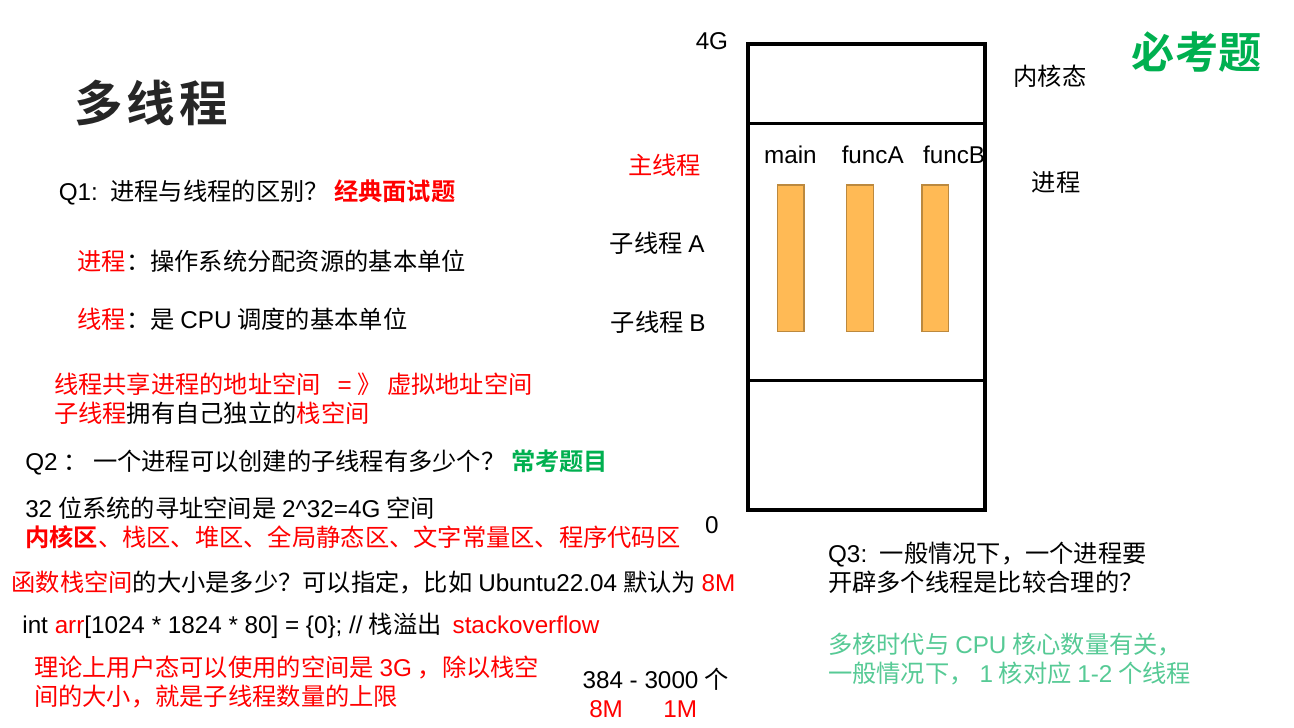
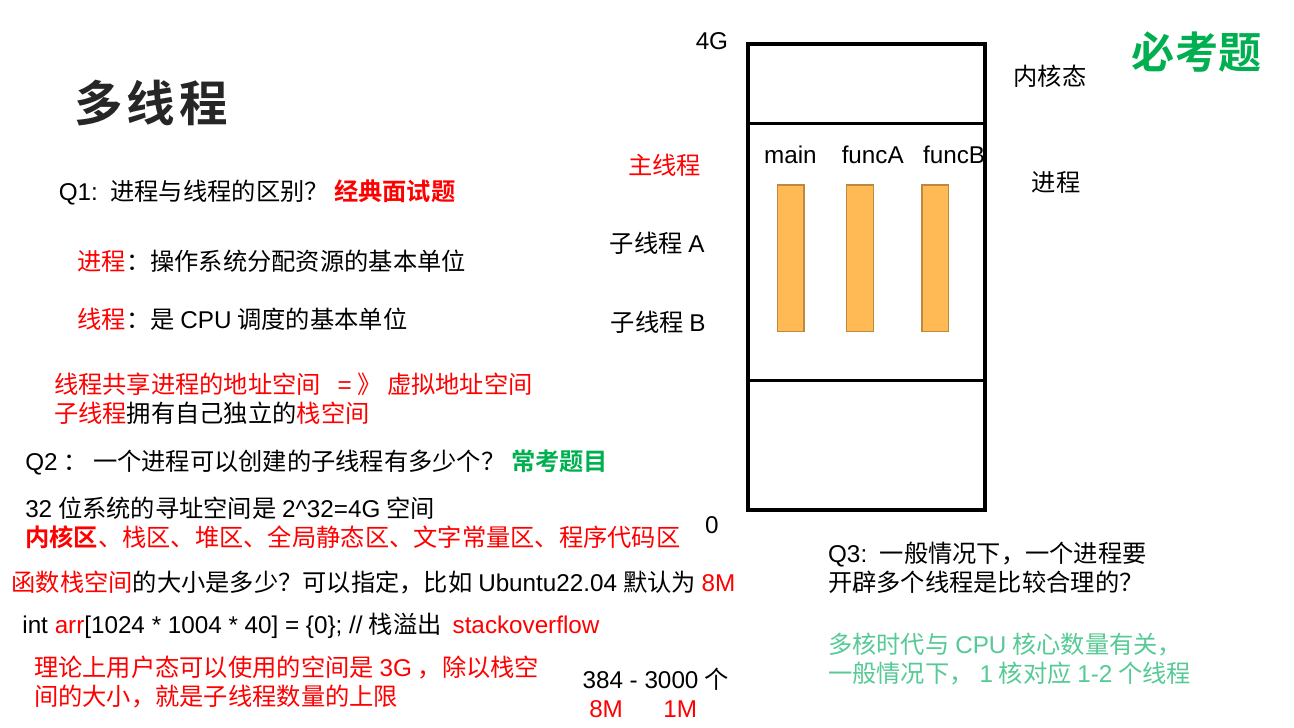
1824: 1824 -> 1004
80: 80 -> 40
